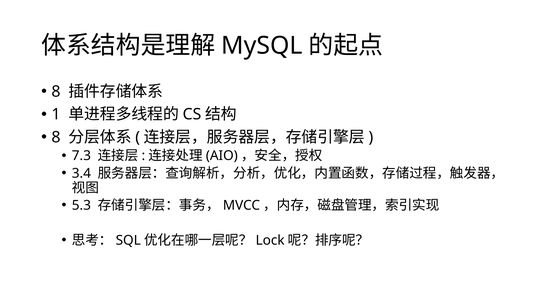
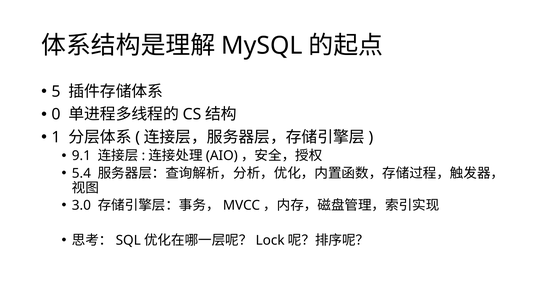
8 at (56, 92): 8 -> 5
1: 1 -> 0
8 at (56, 137): 8 -> 1
7.3: 7.3 -> 9.1
3.4: 3.4 -> 5.4
5.3: 5.3 -> 3.0
